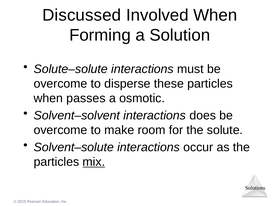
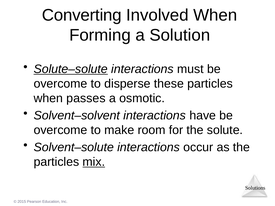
Discussed: Discussed -> Converting
Solute–solute underline: none -> present
does: does -> have
